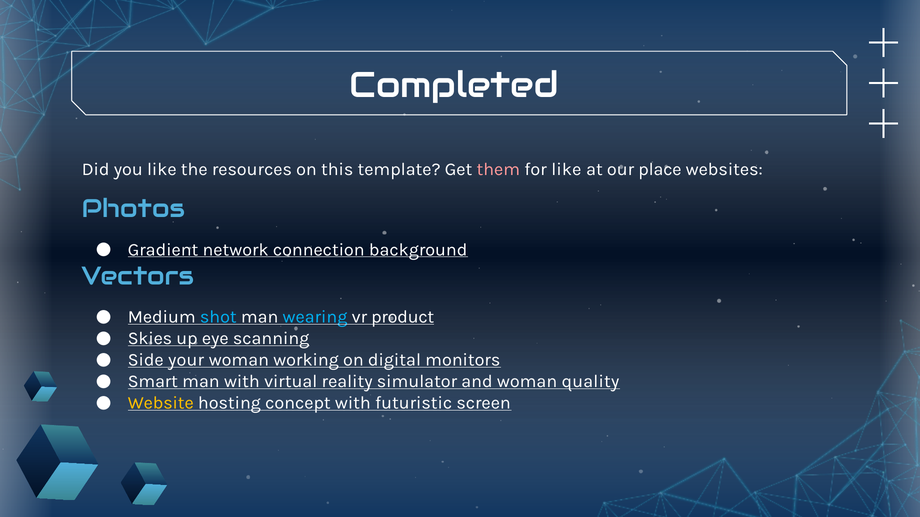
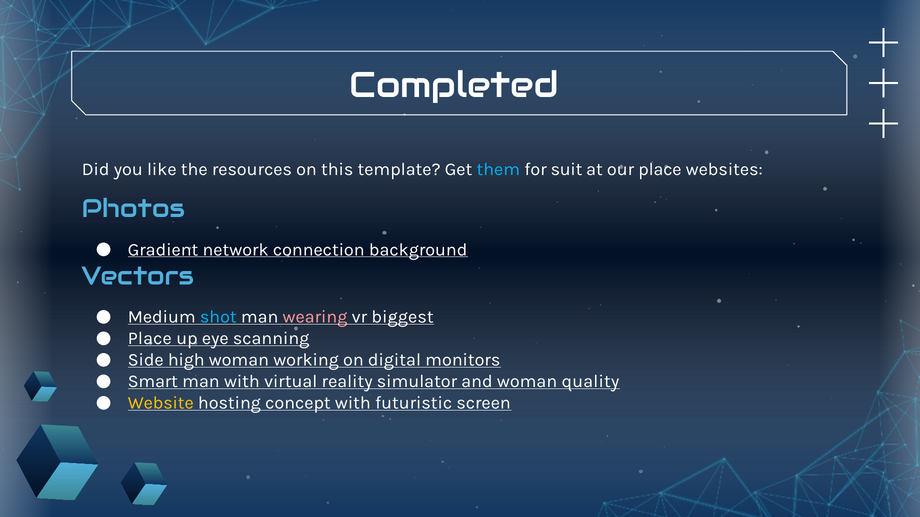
them colour: pink -> light blue
for like: like -> suit
wearing colour: light blue -> pink
product: product -> biggest
Skies at (150, 339): Skies -> Place
your: your -> high
